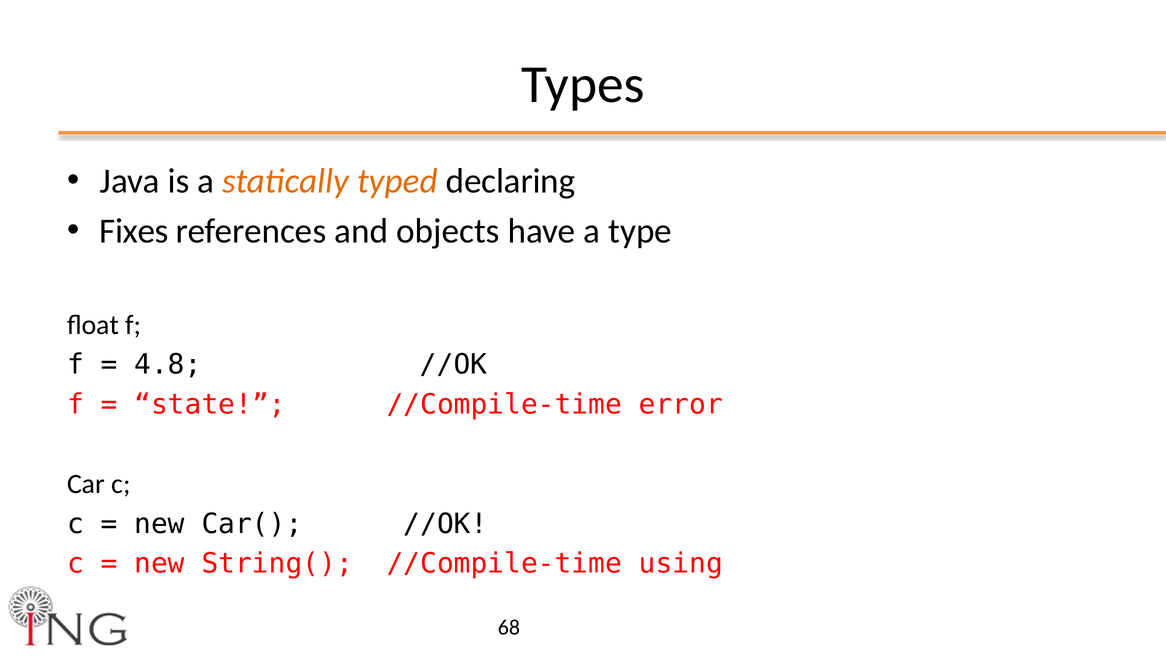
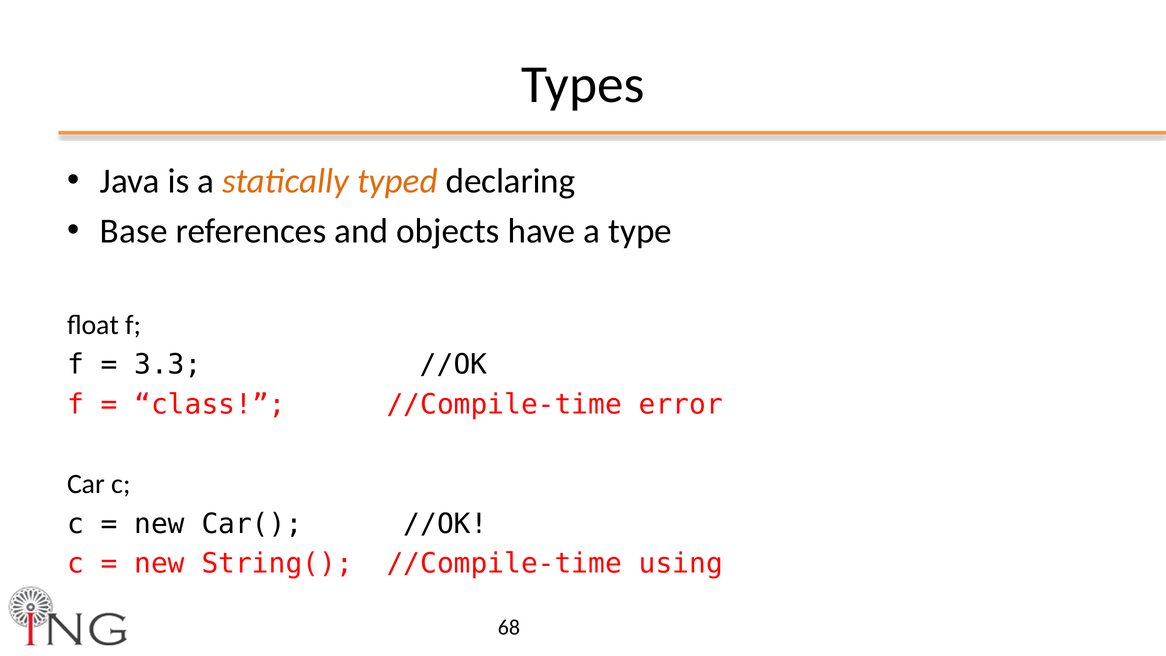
Fixes: Fixes -> Base
4.8: 4.8 -> 3.3
state: state -> class
